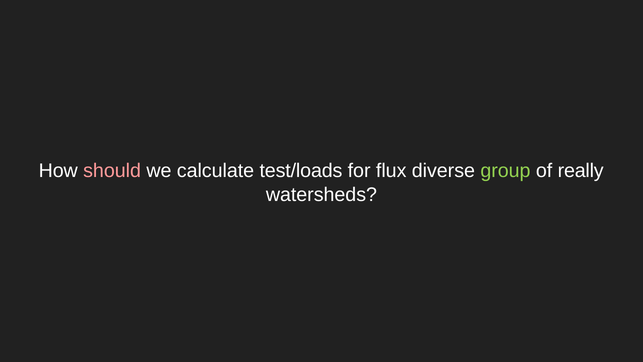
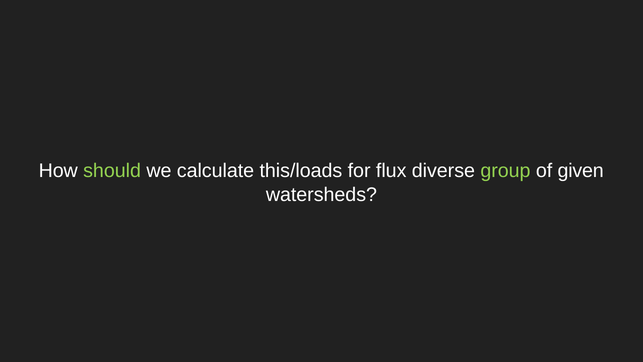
should colour: pink -> light green
test/loads: test/loads -> this/loads
really: really -> given
